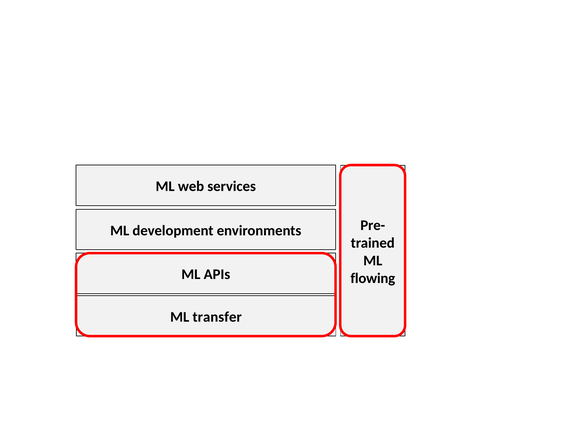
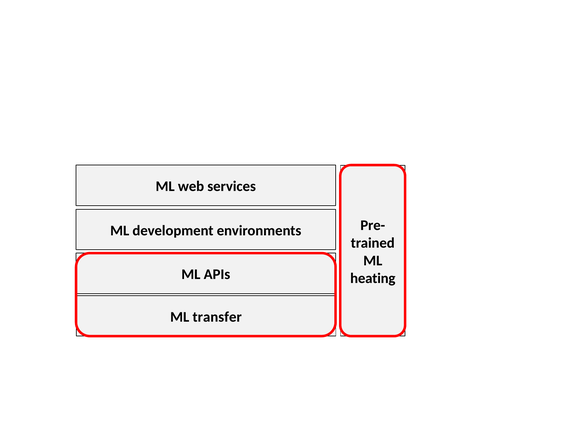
flowing: flowing -> heating
